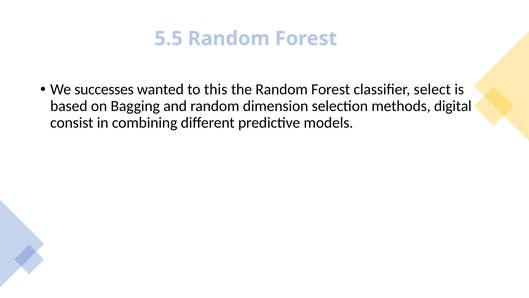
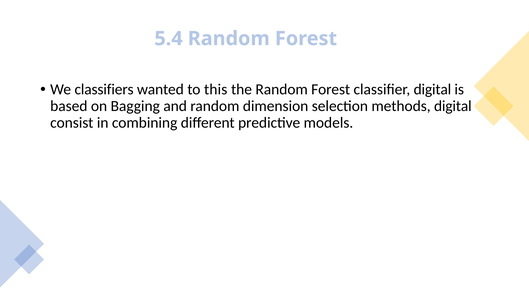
5.5: 5.5 -> 5.4
successes: successes -> classifiers
classifier select: select -> digital
